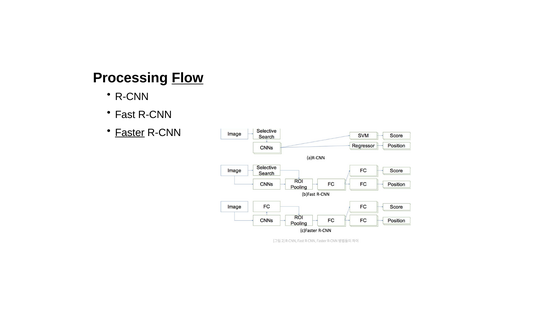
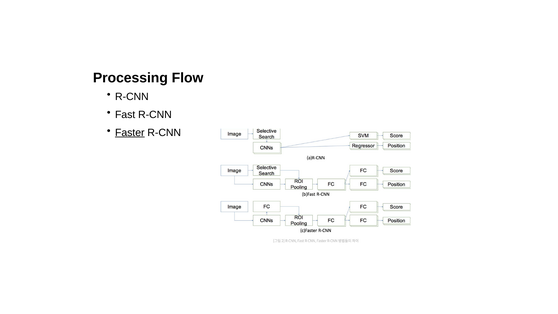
Flow underline: present -> none
